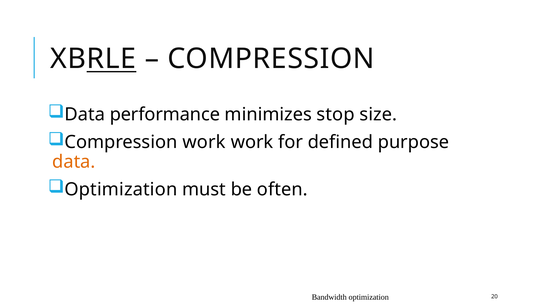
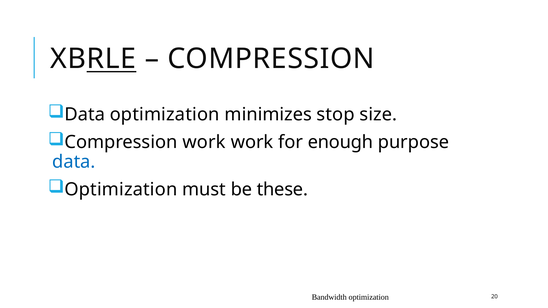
Data performance: performance -> optimization
defined: defined -> enough
data at (74, 162) colour: orange -> blue
often: often -> these
